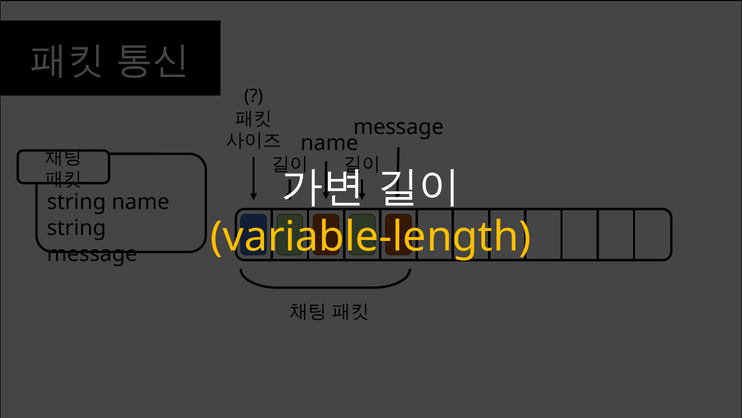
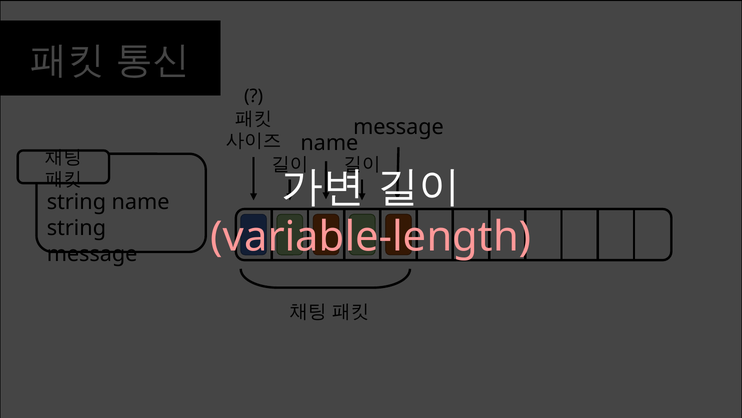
variable-length colour: yellow -> pink
